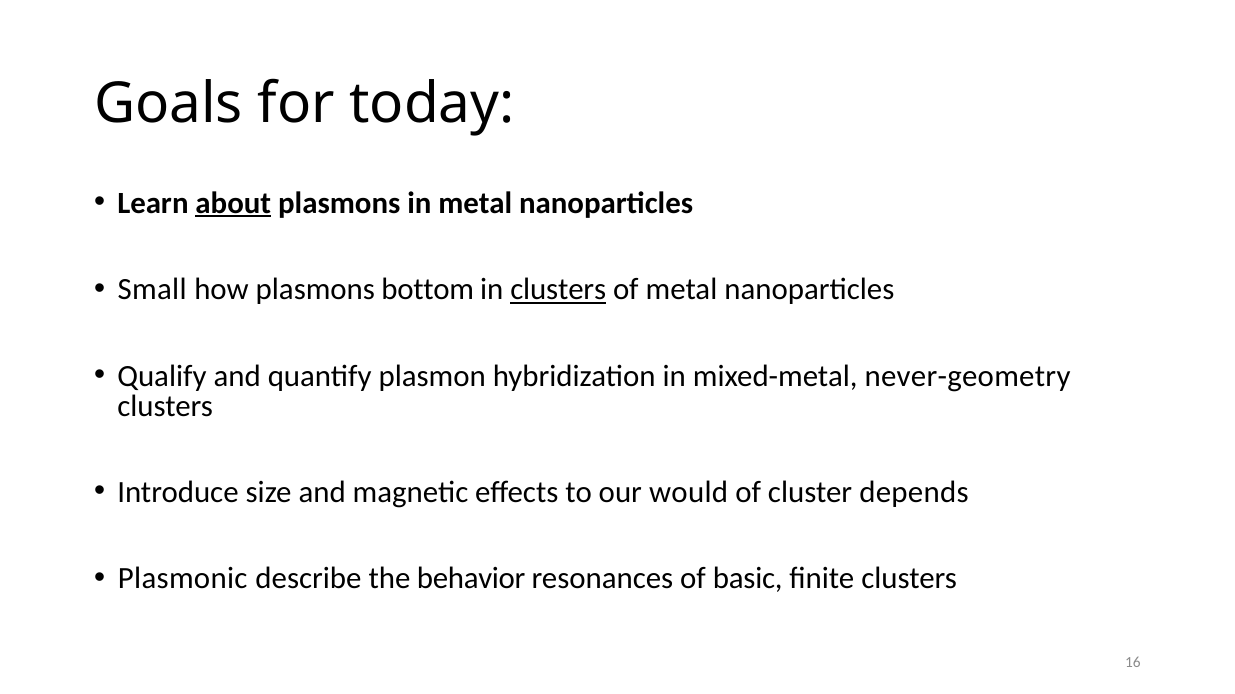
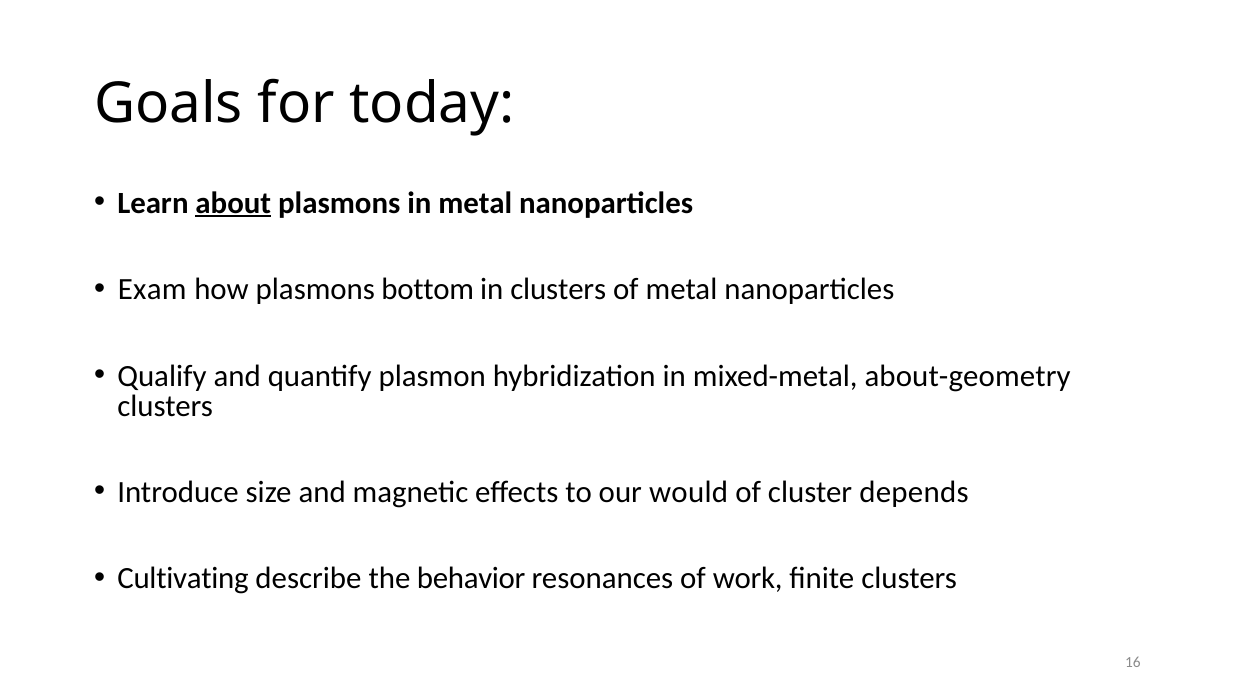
Small: Small -> Exam
clusters at (558, 290) underline: present -> none
never-geometry: never-geometry -> about-geometry
Plasmonic: Plasmonic -> Cultivating
basic: basic -> work
